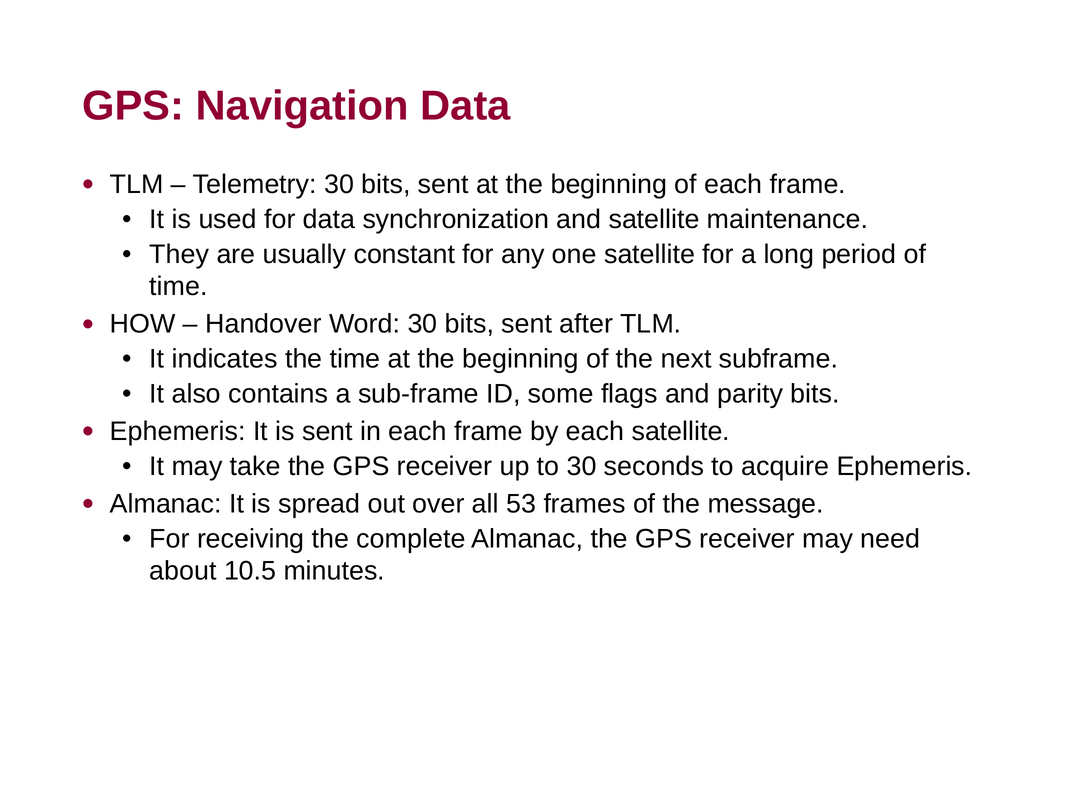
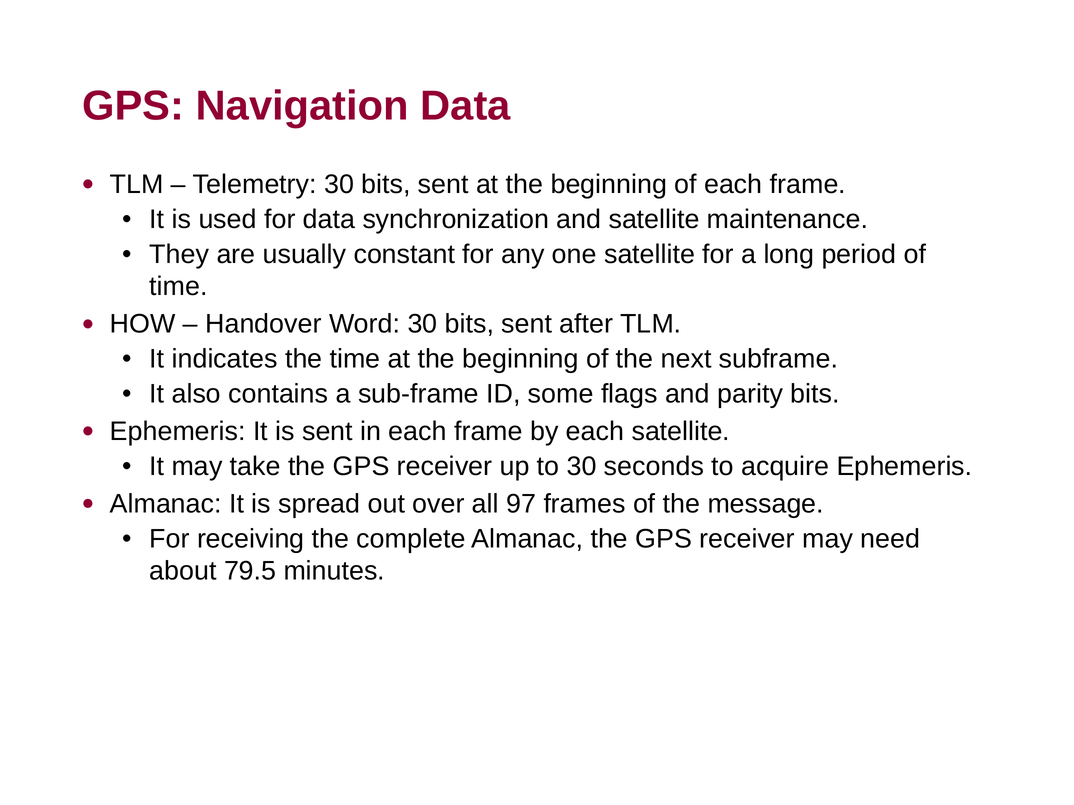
53: 53 -> 97
10.5: 10.5 -> 79.5
